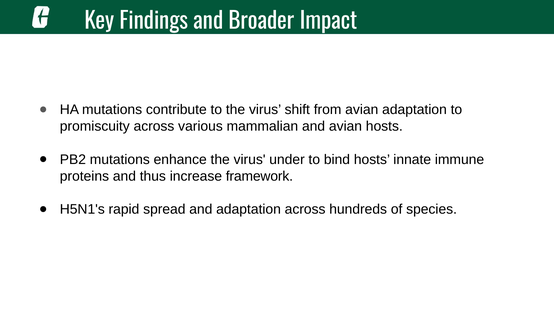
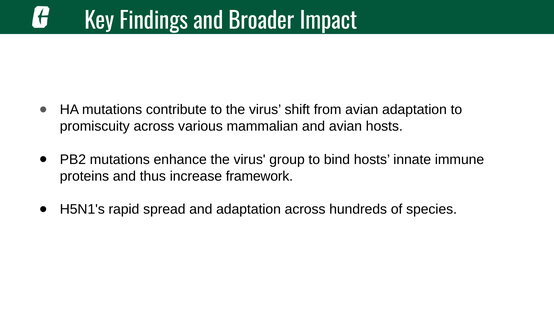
under: under -> group
